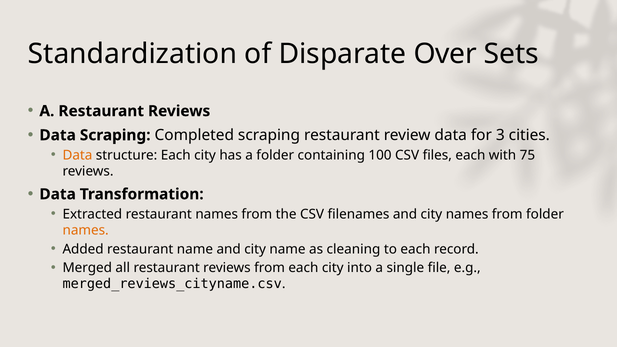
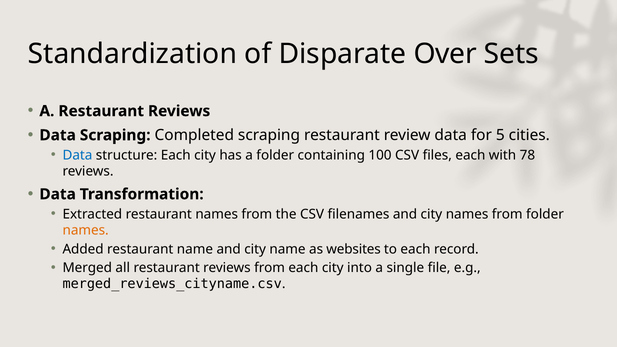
3: 3 -> 5
Data at (77, 155) colour: orange -> blue
75: 75 -> 78
cleaning: cleaning -> websites
